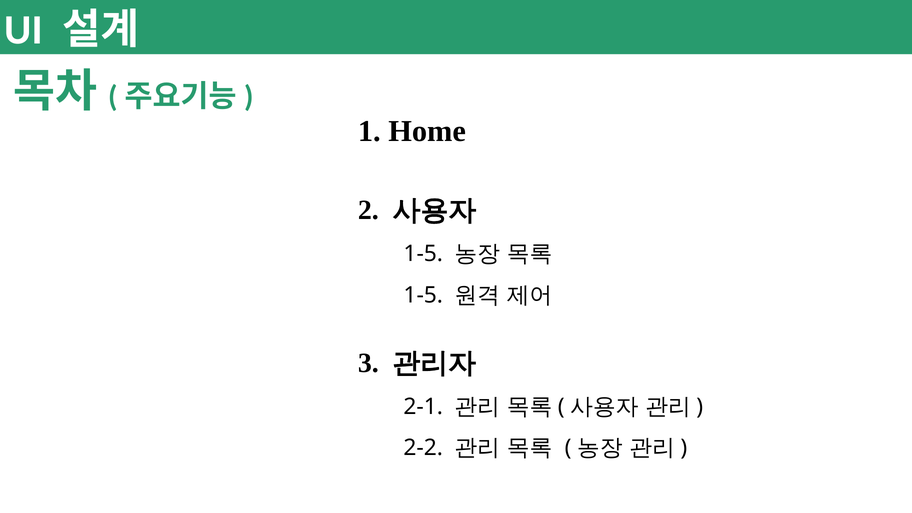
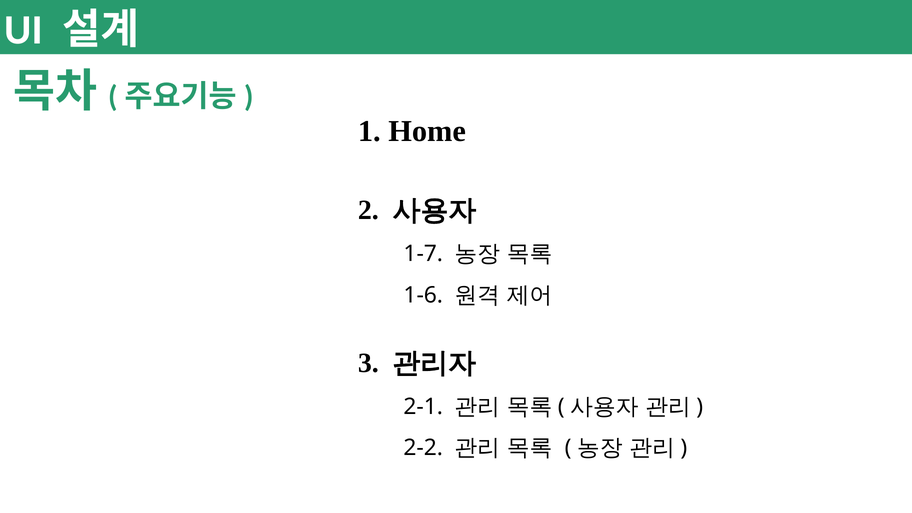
1-5 at (423, 254): 1-5 -> 1-7
1-5 at (423, 295): 1-5 -> 1-6
